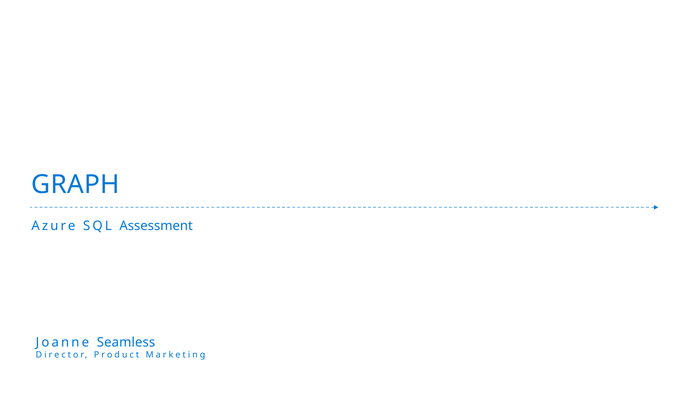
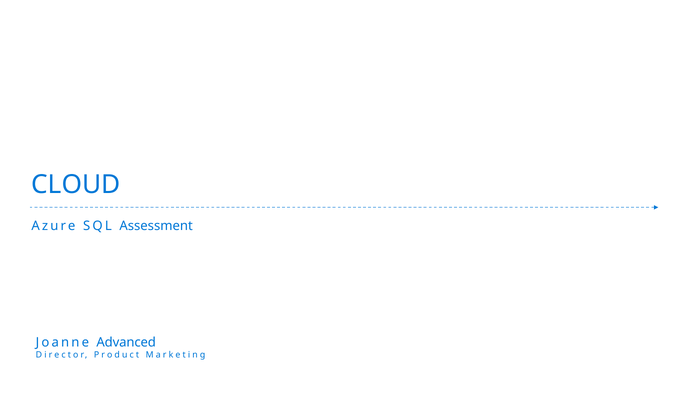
GRAPH: GRAPH -> CLOUD
Seamless: Seamless -> Advanced
